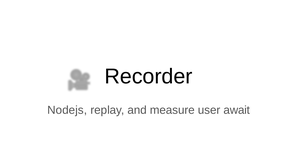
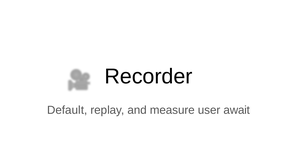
Nodejs: Nodejs -> Default
